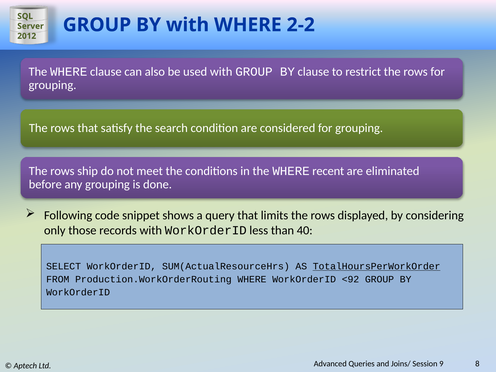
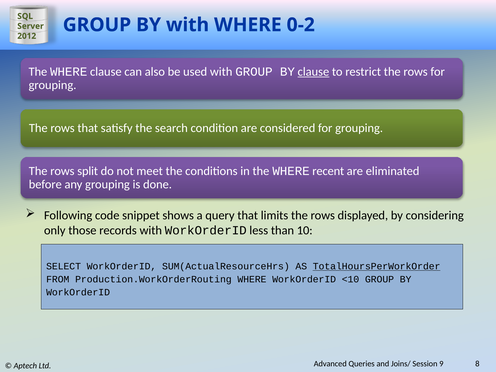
2-2: 2-2 -> 0-2
clause at (313, 72) underline: none -> present
ship: ship -> split
40: 40 -> 10
<92: <92 -> <10
